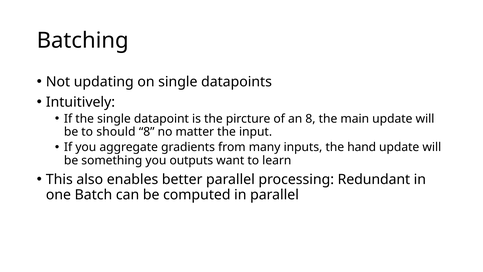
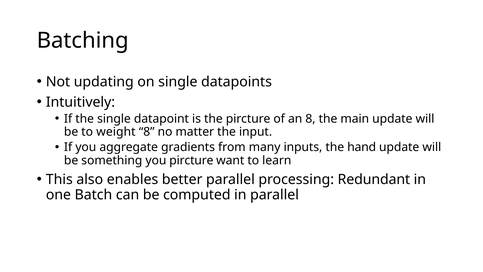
should: should -> weight
you outputs: outputs -> pircture
